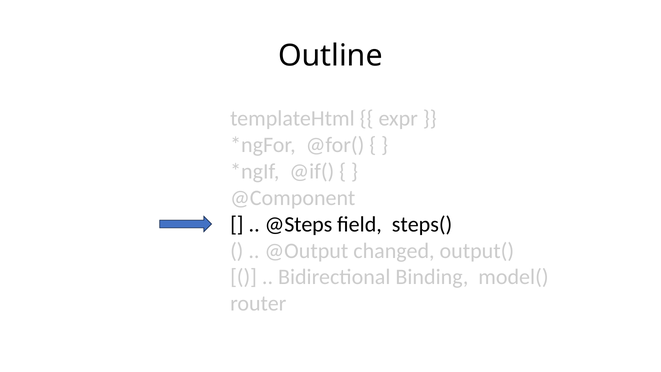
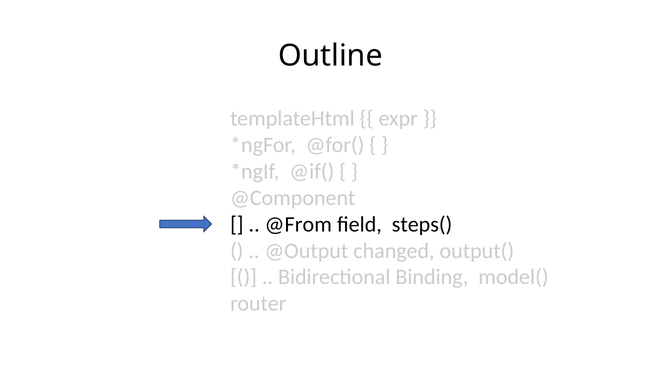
@Steps: @Steps -> @From
